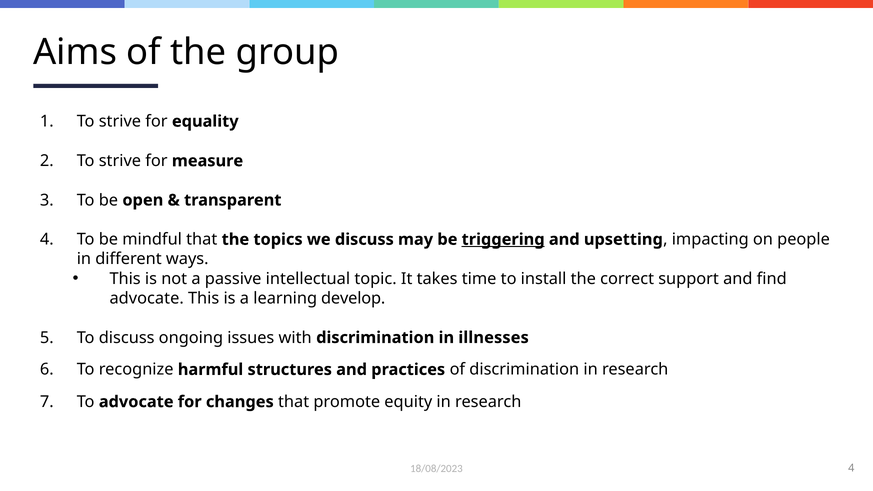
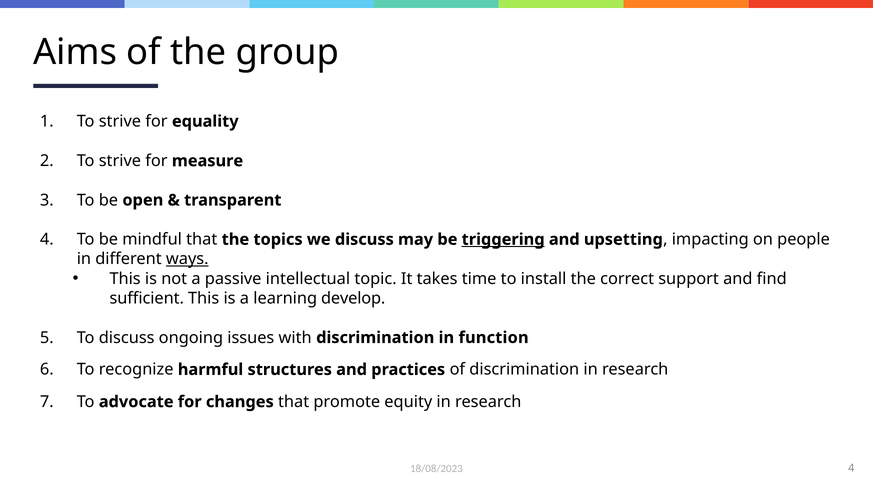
ways underline: none -> present
advocate at (147, 298): advocate -> sufficient
illnesses: illnesses -> function
